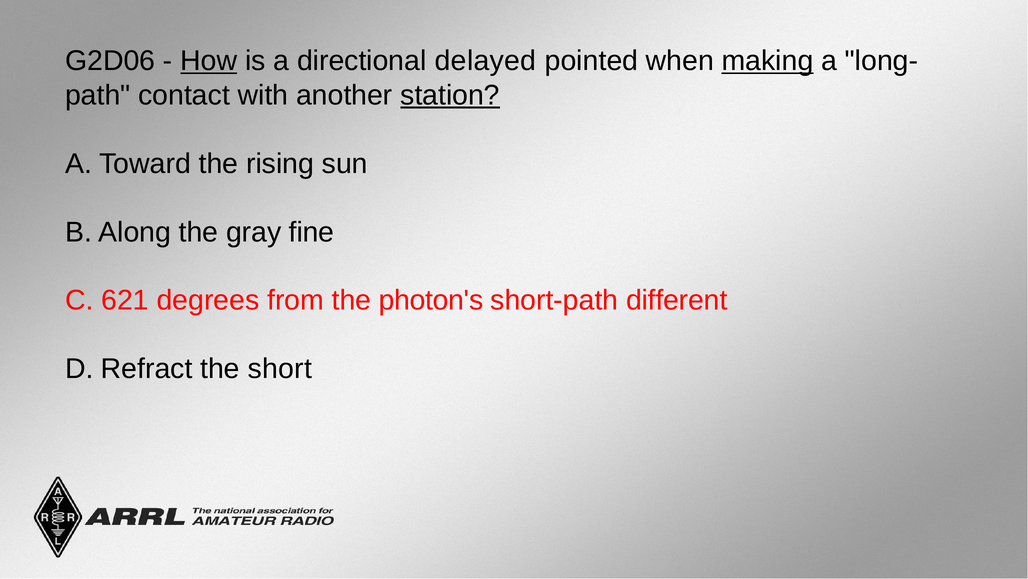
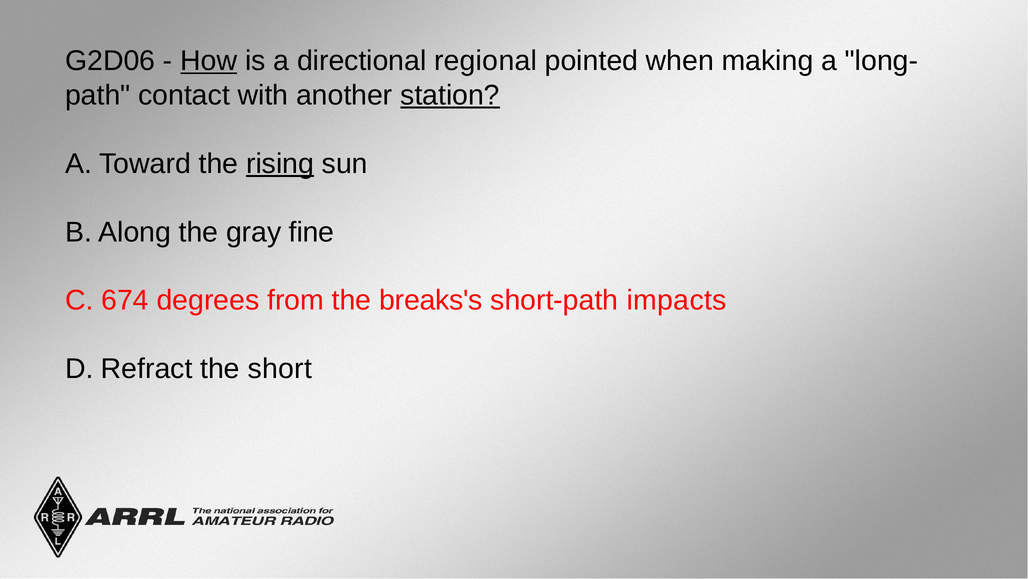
delayed: delayed -> regional
making underline: present -> none
rising underline: none -> present
621: 621 -> 674
photon's: photon's -> breaks's
different: different -> impacts
